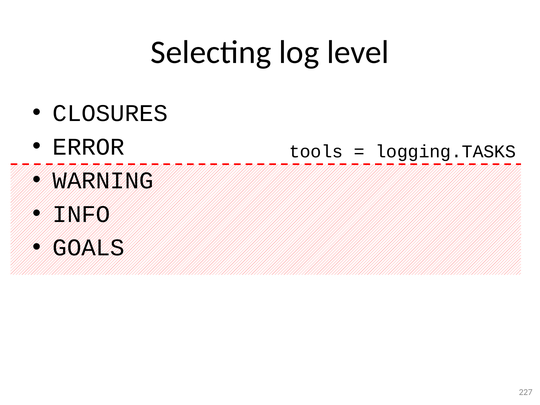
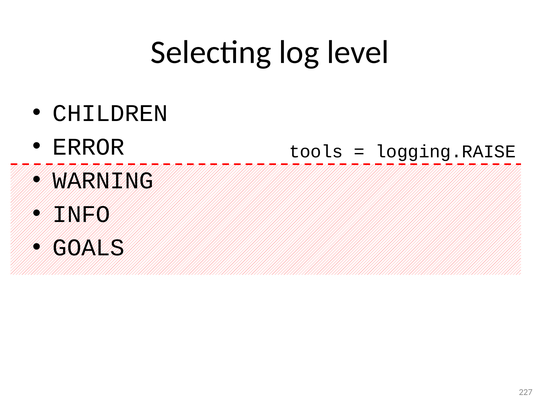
CLOSURES: CLOSURES -> CHILDREN
logging.TASKS: logging.TASKS -> logging.RAISE
